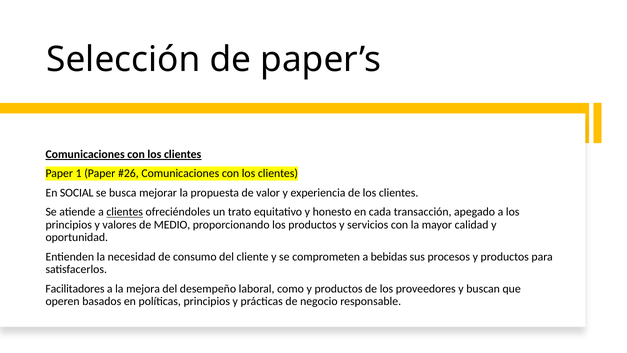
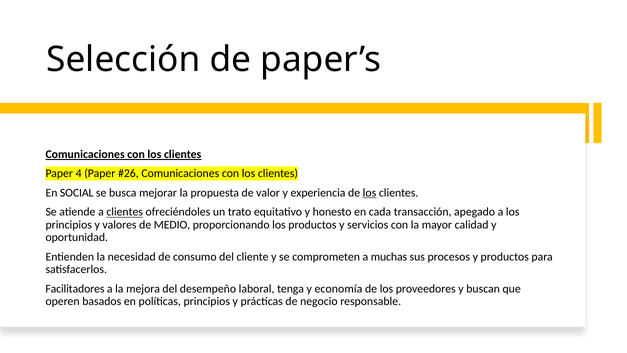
1: 1 -> 4
los at (369, 193) underline: none -> present
bebidas: bebidas -> muchas
como: como -> tenga
productos at (339, 288): productos -> economía
